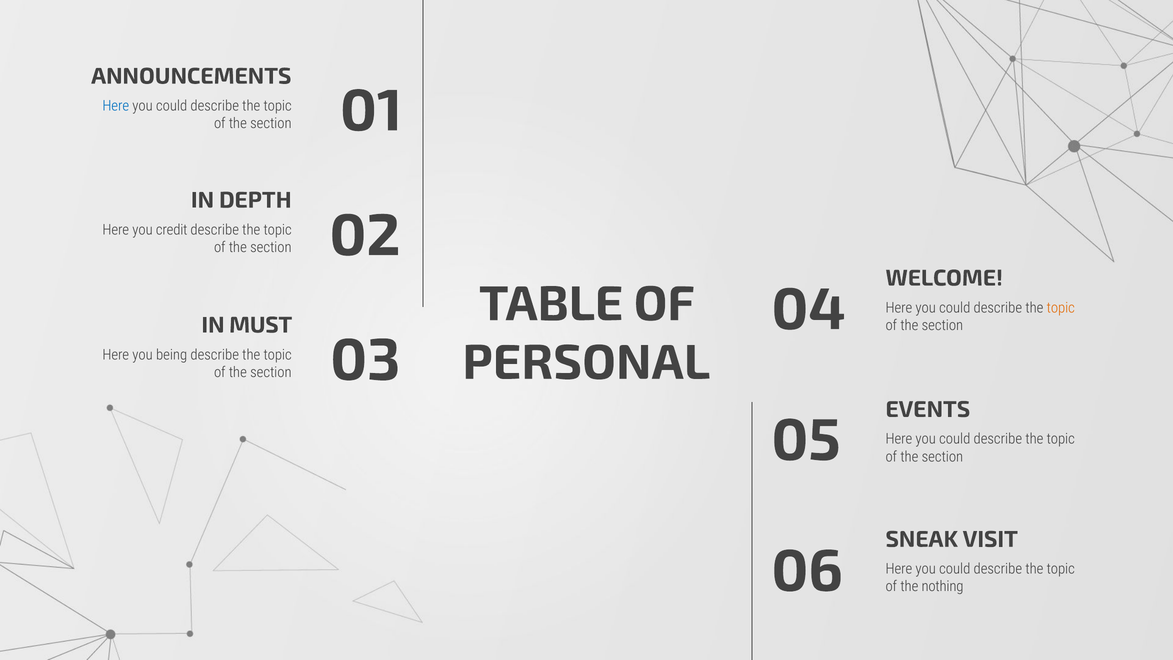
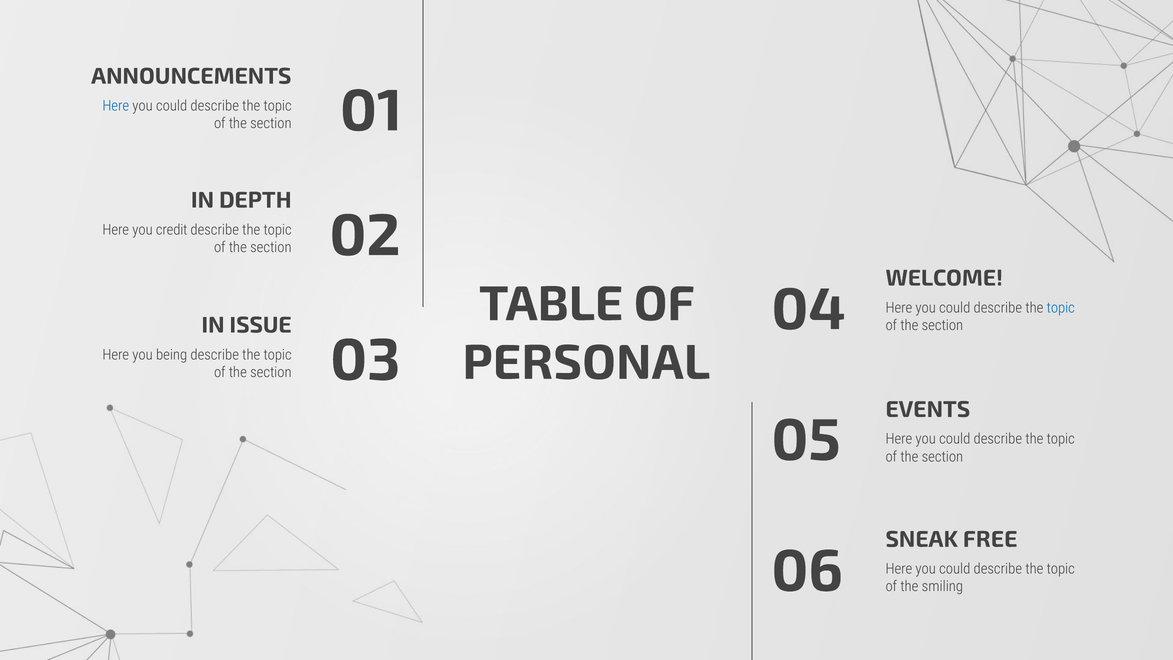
topic at (1061, 308) colour: orange -> blue
MUST: MUST -> ISSUE
VISIT: VISIT -> FREE
nothing: nothing -> smiling
